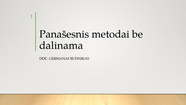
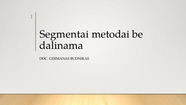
Panašesnis: Panašesnis -> Segmentai
